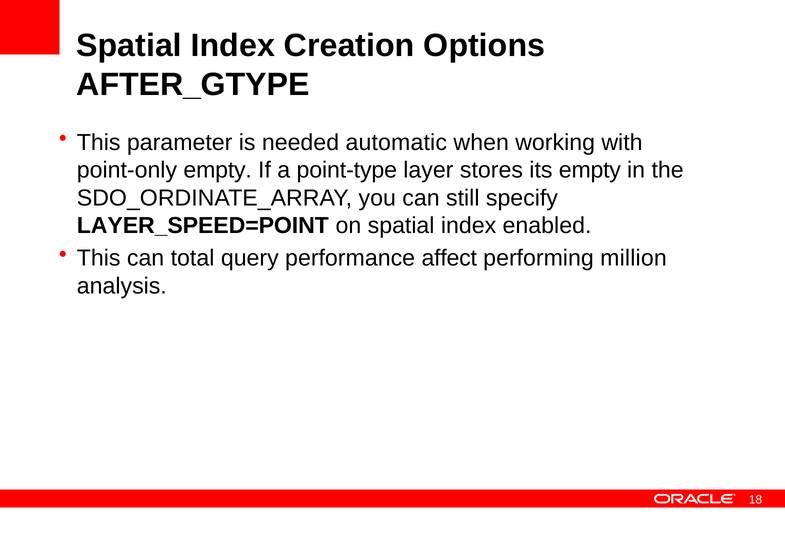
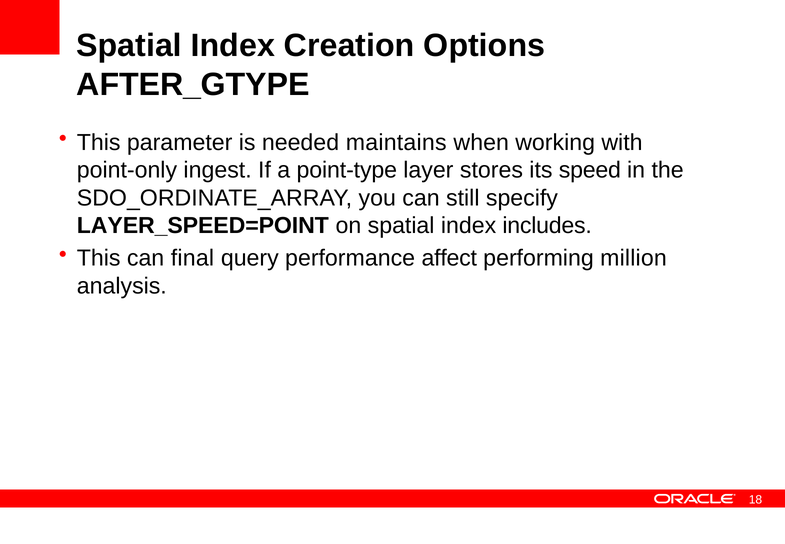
automatic: automatic -> maintains
point-only empty: empty -> ingest
its empty: empty -> speed
enabled: enabled -> includes
total: total -> final
